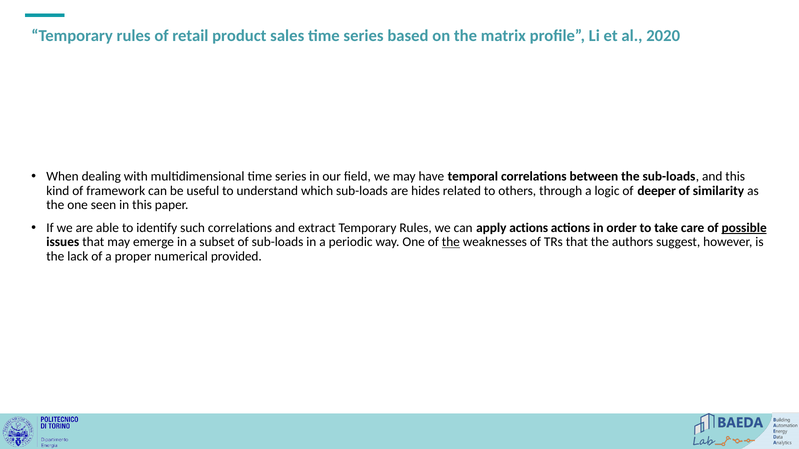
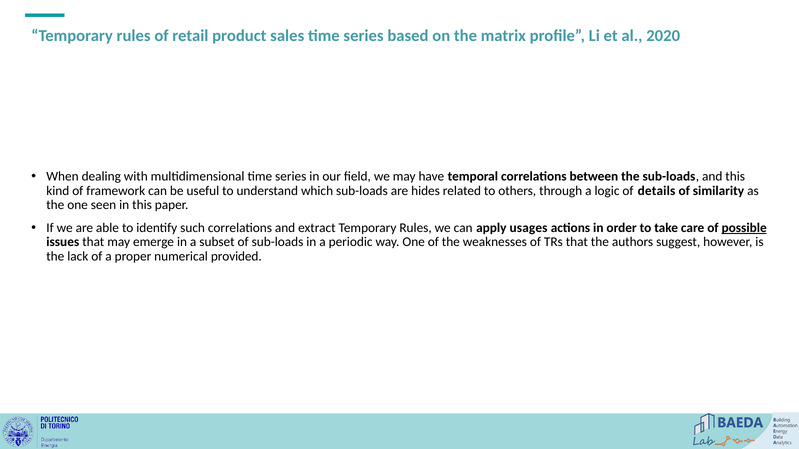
deeper: deeper -> details
apply actions: actions -> usages
the at (451, 242) underline: present -> none
